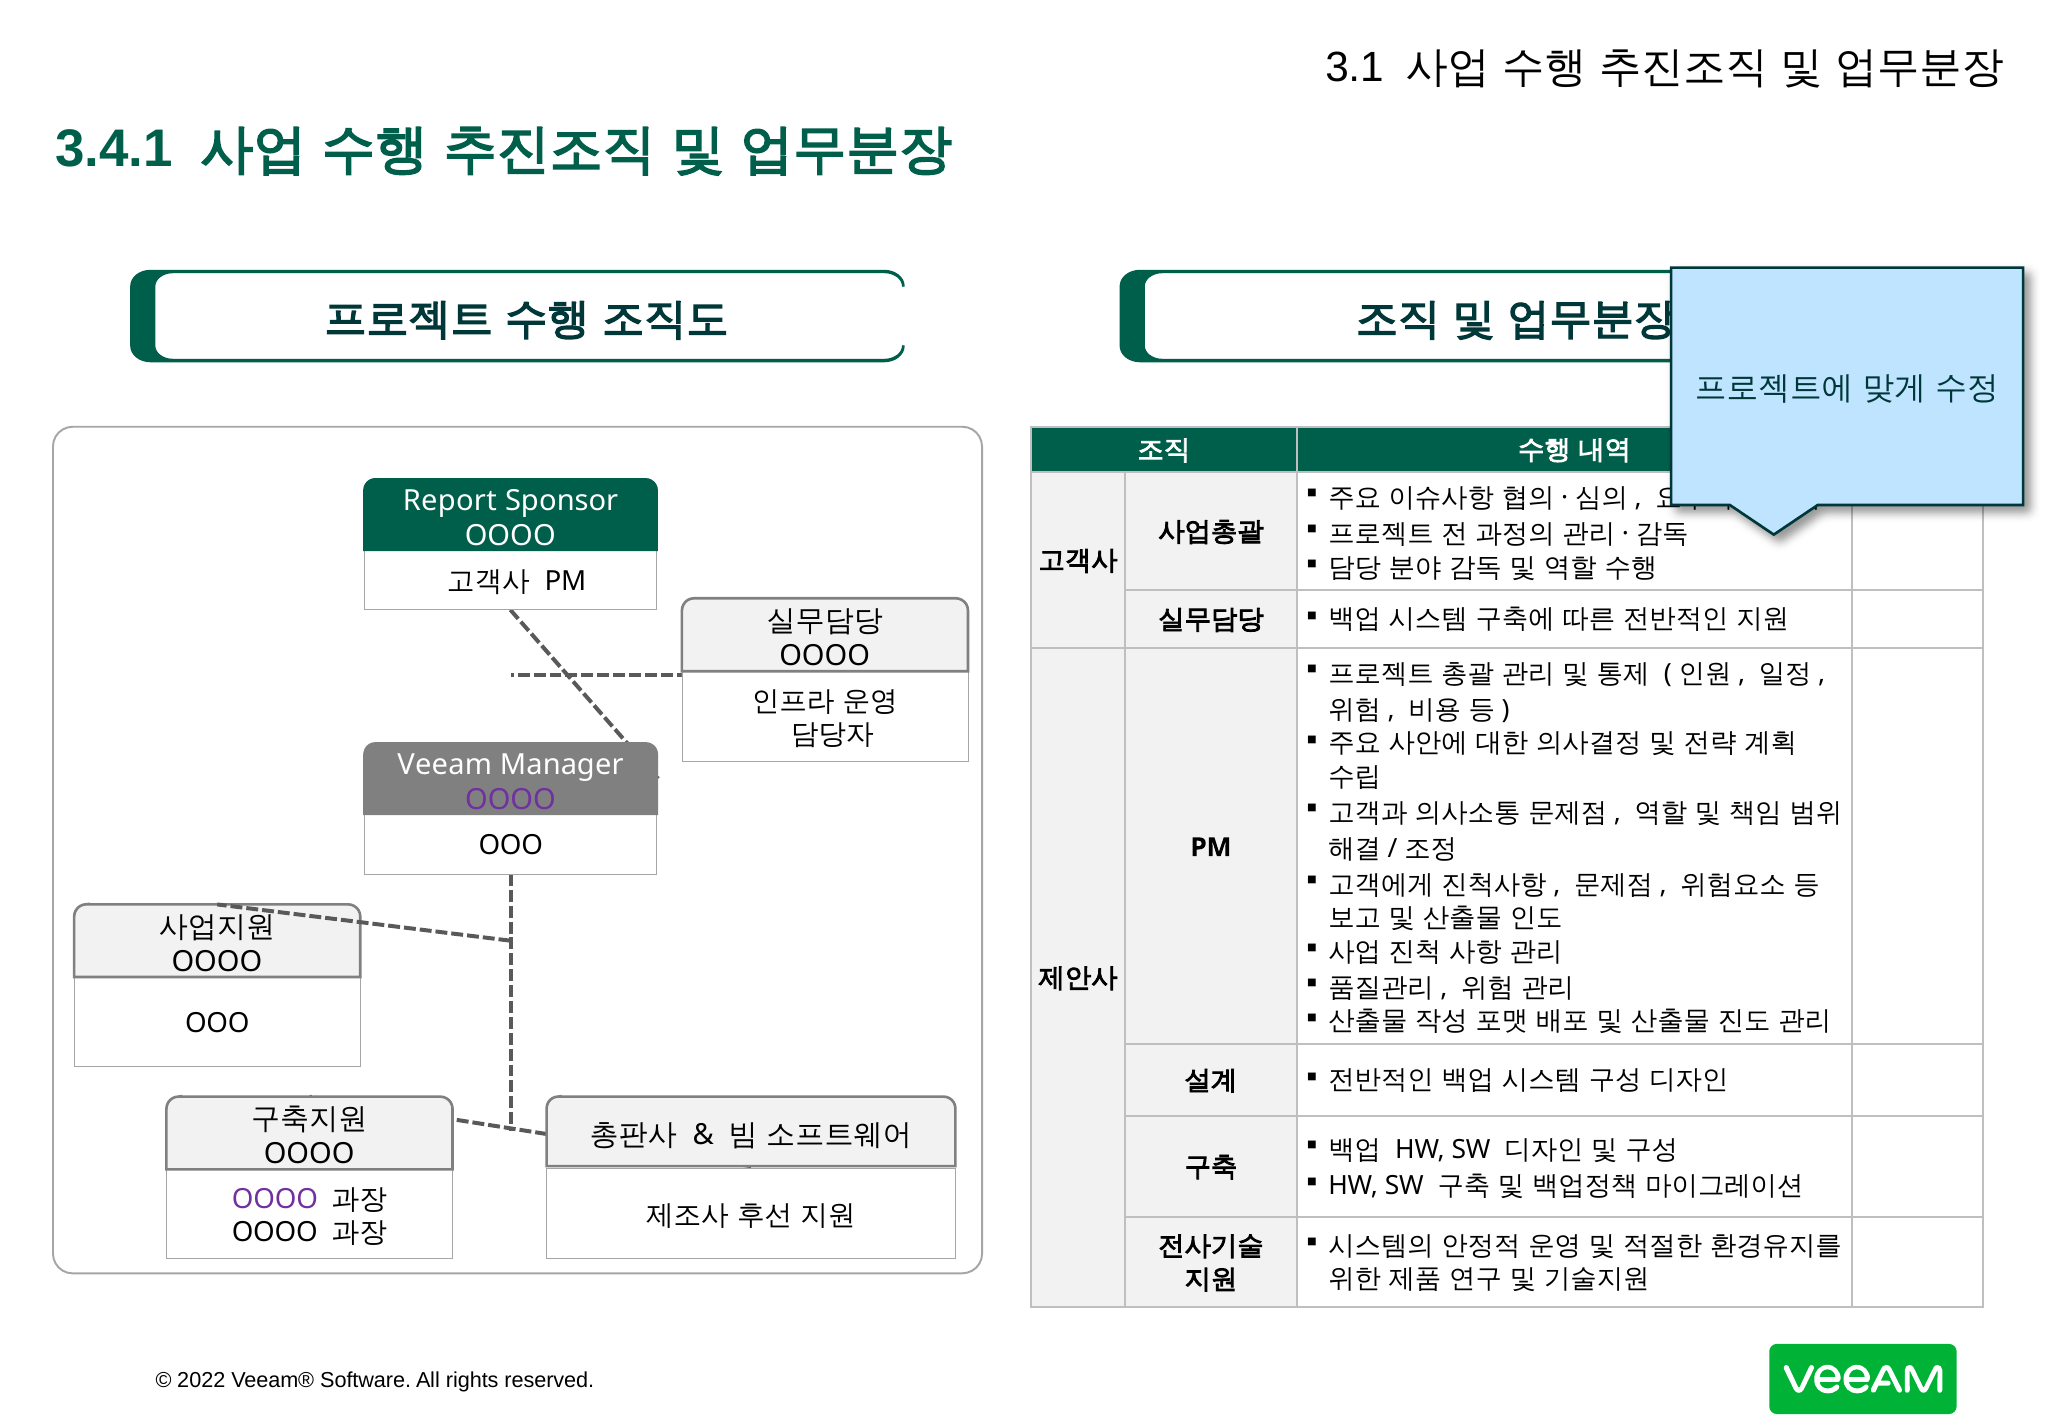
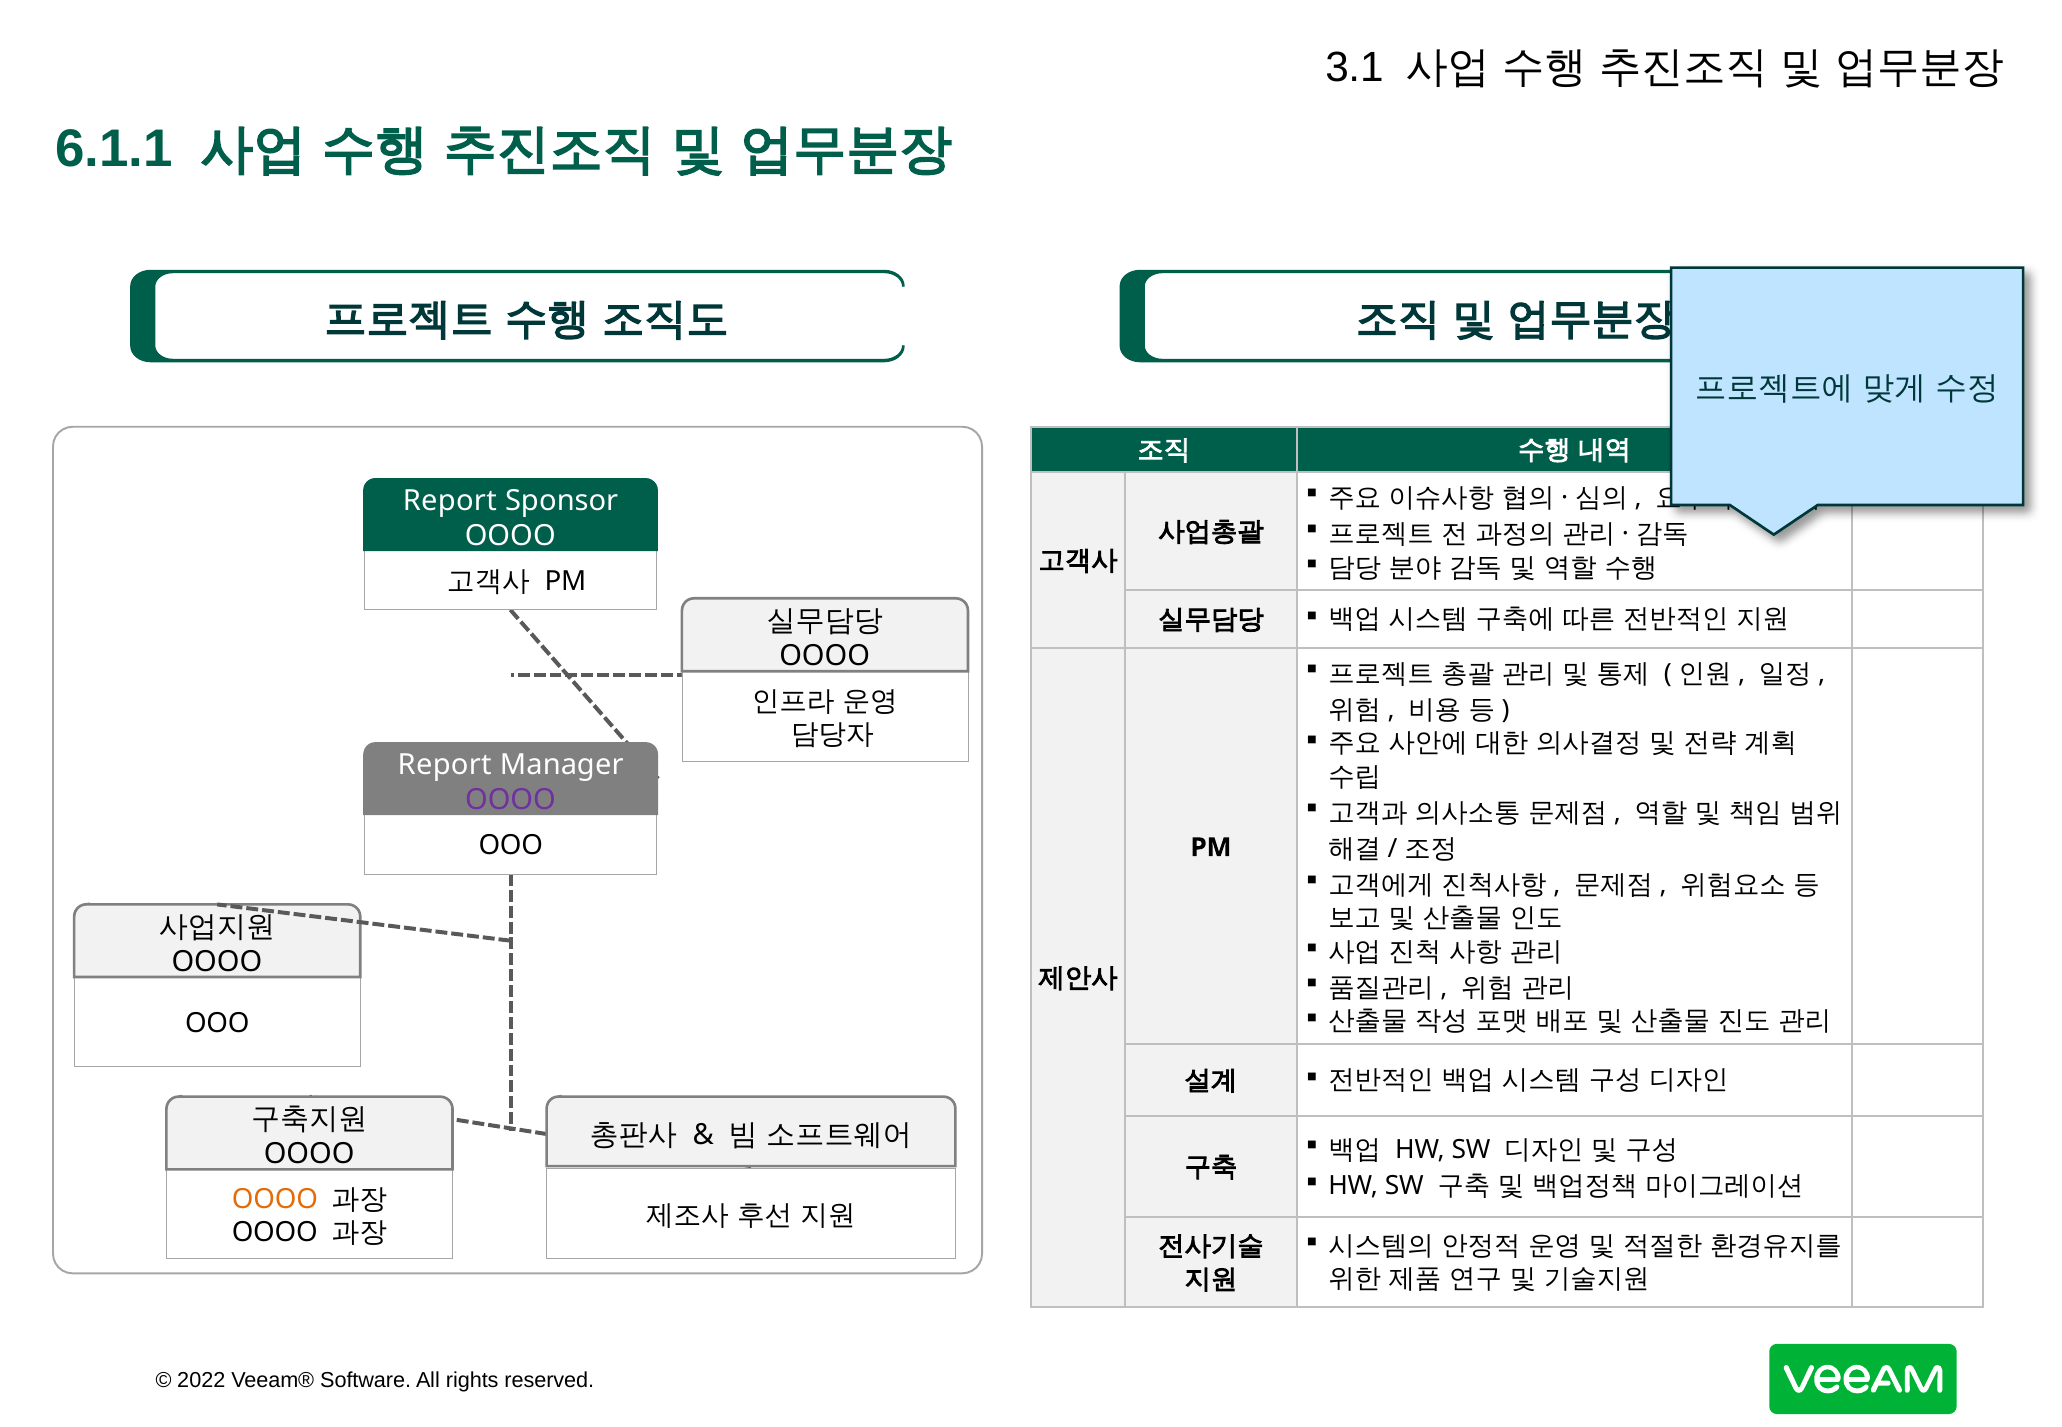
3.4.1: 3.4.1 -> 6.1.1
Veeam at (445, 765): Veeam -> Report
OOOO at (275, 1199) colour: purple -> orange
